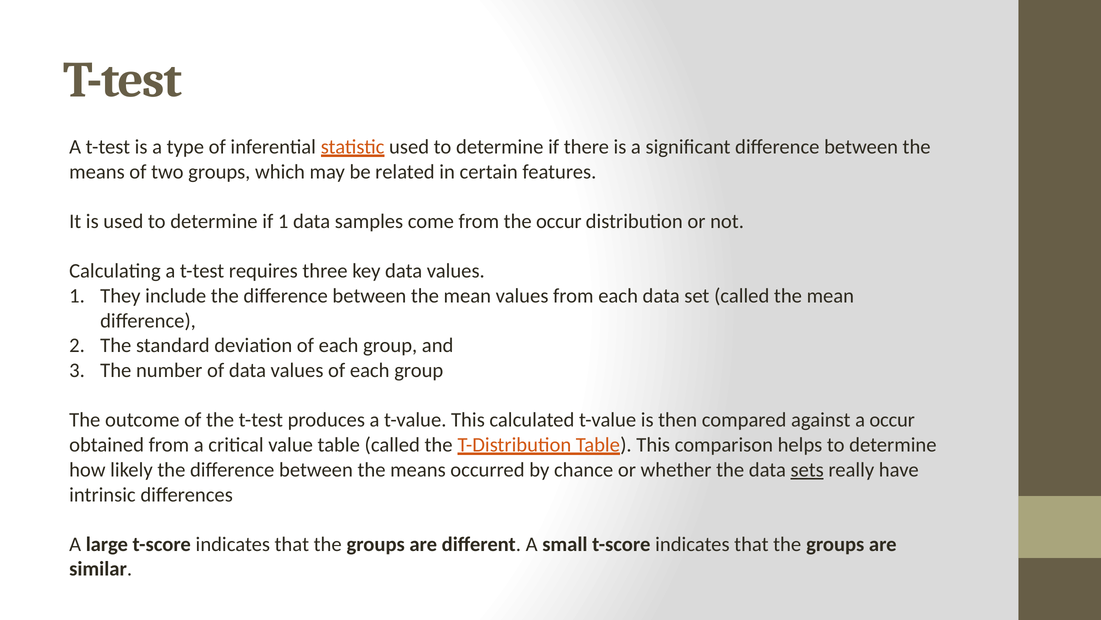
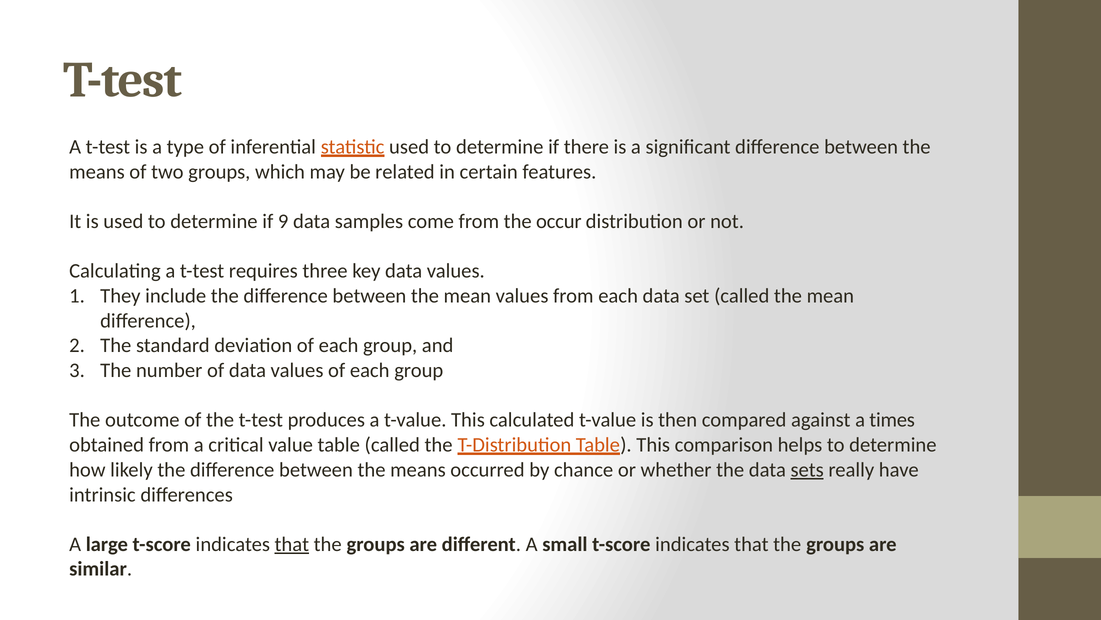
if 1: 1 -> 9
a occur: occur -> times
that at (292, 544) underline: none -> present
